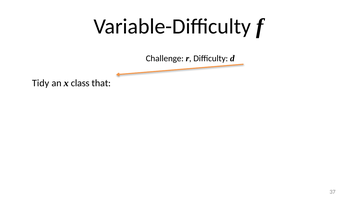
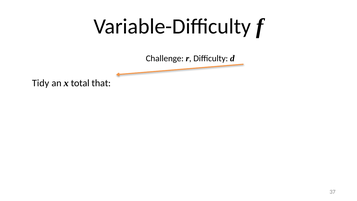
class: class -> total
